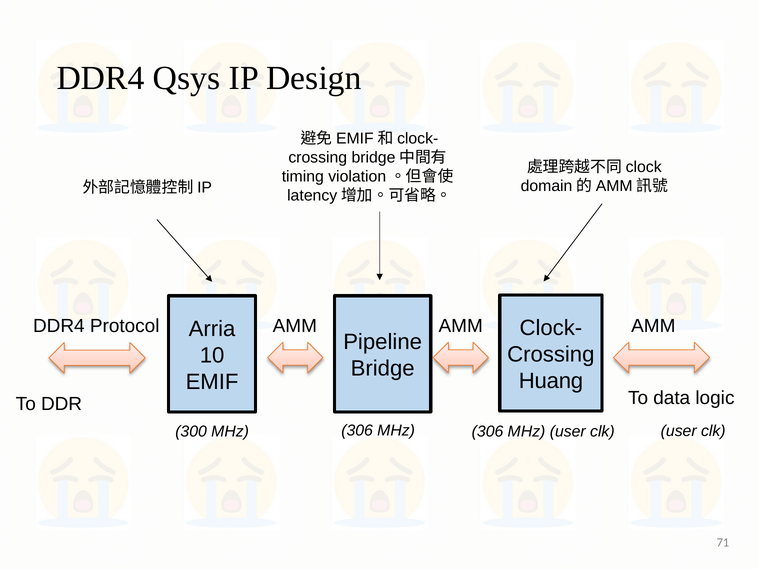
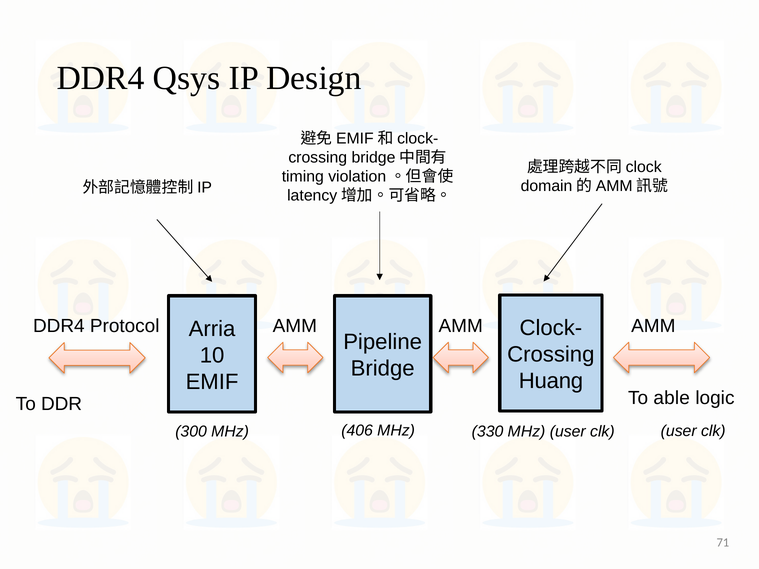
data: data -> able
300 MHz 306: 306 -> 406
306 at (488, 432): 306 -> 330
